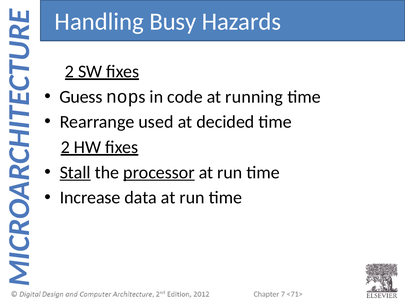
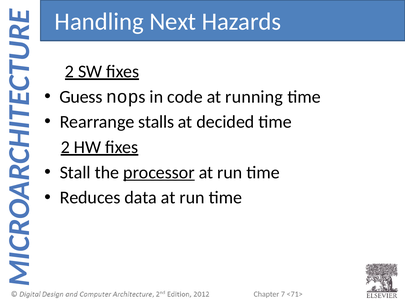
Busy: Busy -> Next
used: used -> stalls
Stall underline: present -> none
Increase: Increase -> Reduces
